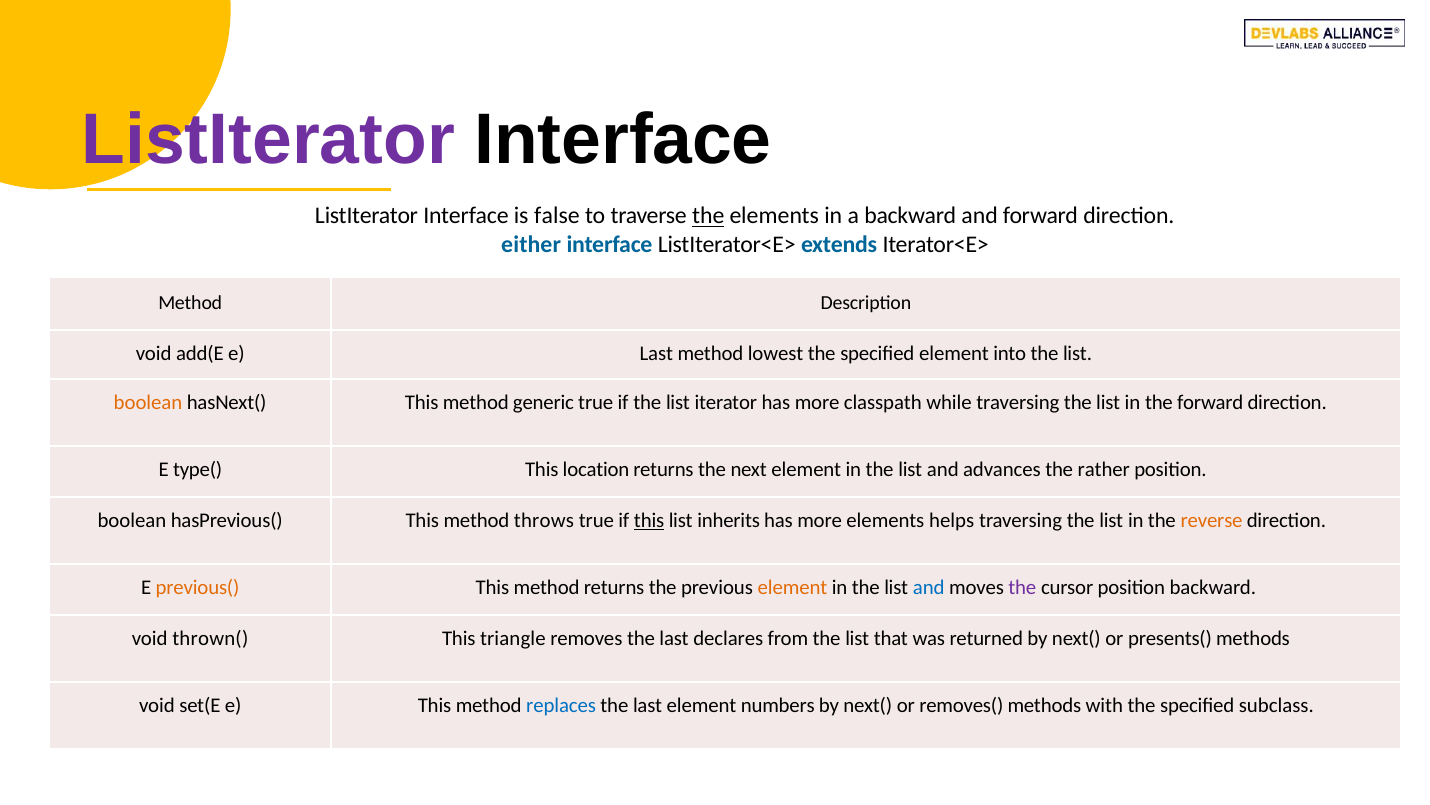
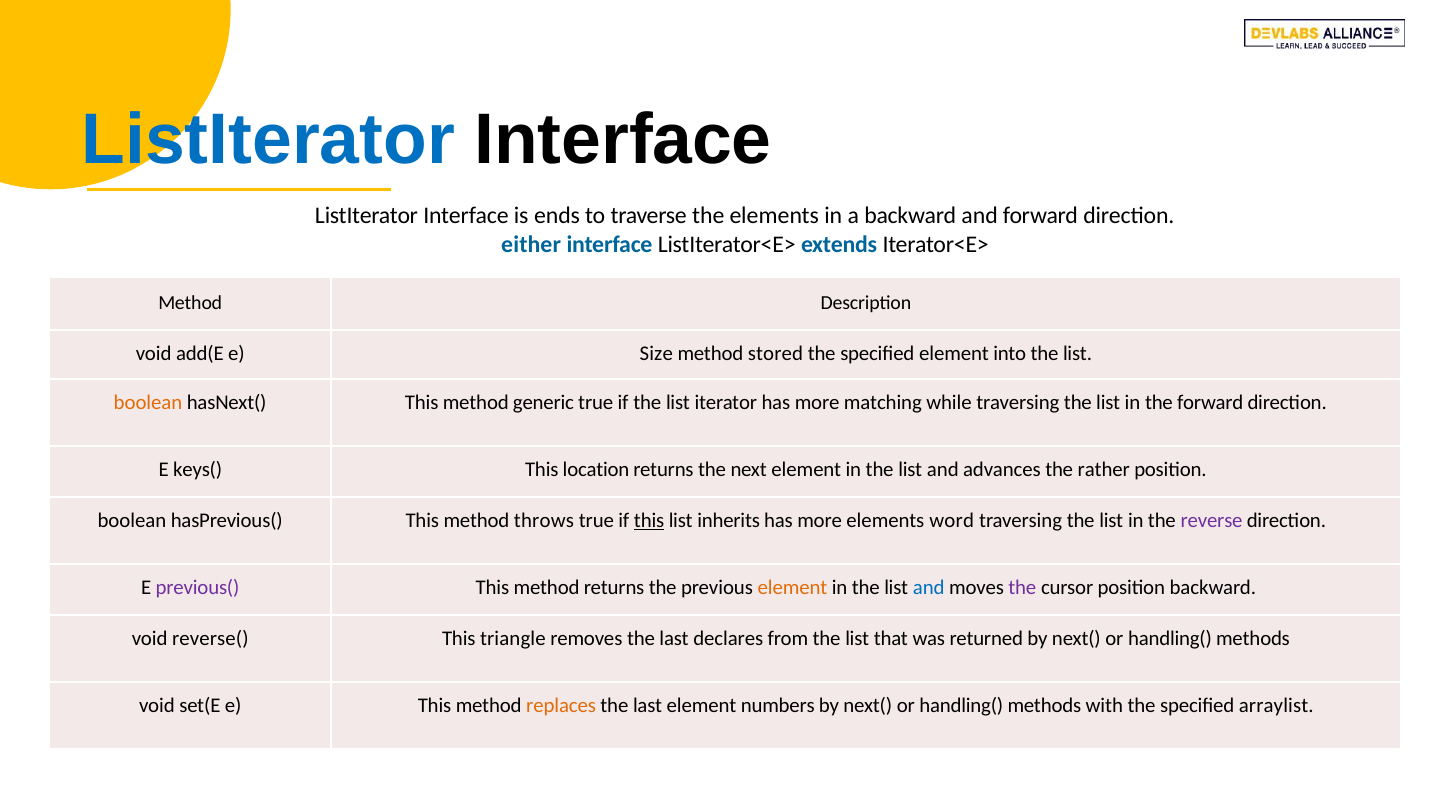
ListIterator at (268, 140) colour: purple -> blue
false: false -> ends
the at (708, 216) underline: present -> none
e Last: Last -> Size
lowest: lowest -> stored
classpath: classpath -> matching
type(: type( -> keys(
helps: helps -> word
reverse colour: orange -> purple
previous( colour: orange -> purple
thrown(: thrown( -> reverse(
presents( at (1170, 638): presents( -> handling(
replaces colour: blue -> orange
removes( at (961, 705): removes( -> handling(
subclass: subclass -> arraylist
